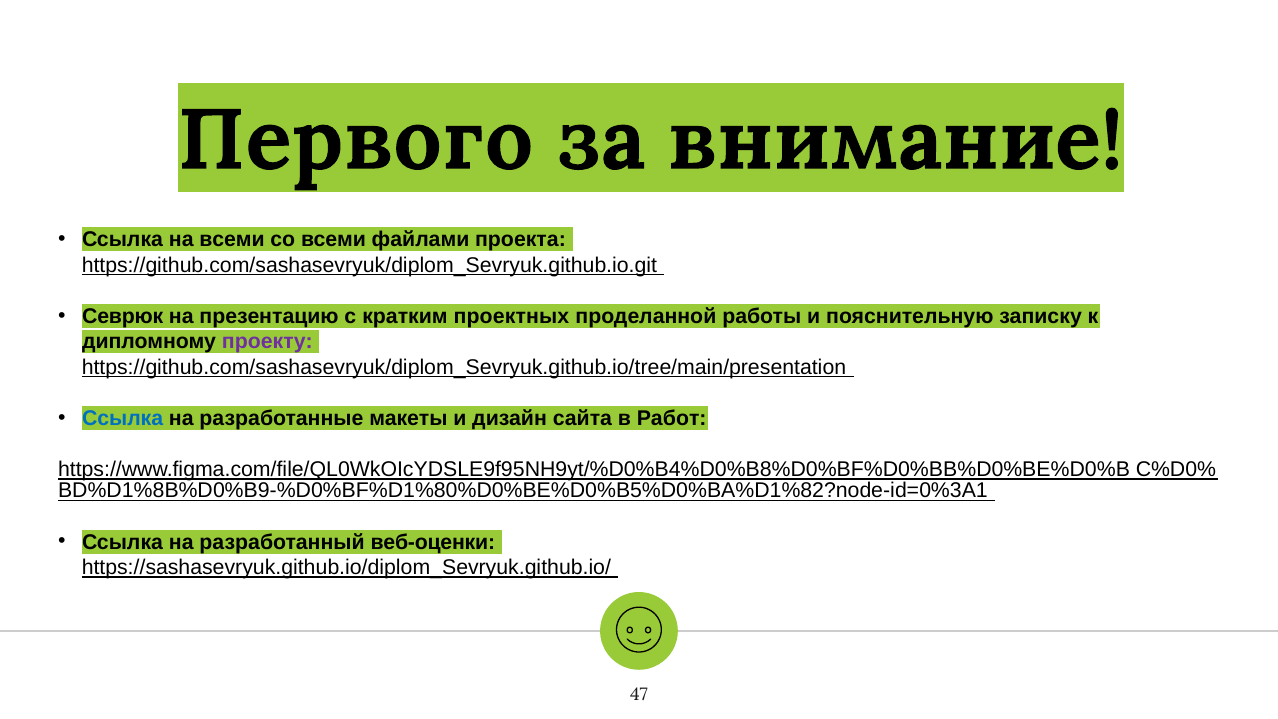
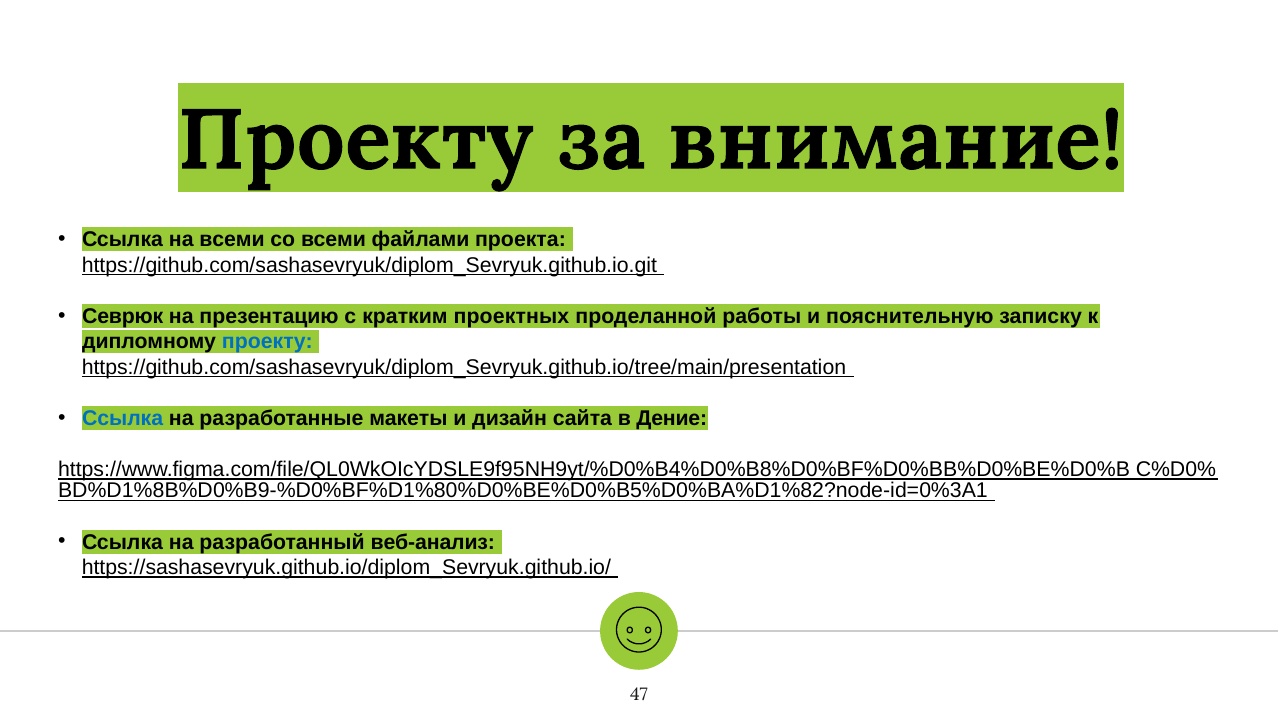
Первого at (355, 140): Первого -> Проекту
проекту at (267, 342) colour: purple -> blue
Работ: Работ -> Дение
веб-оценки: веб-оценки -> веб-анализ
